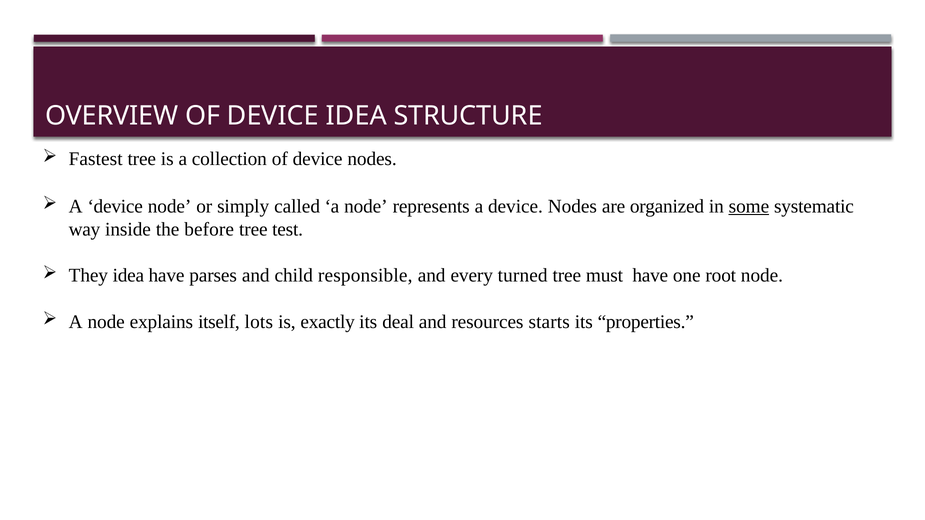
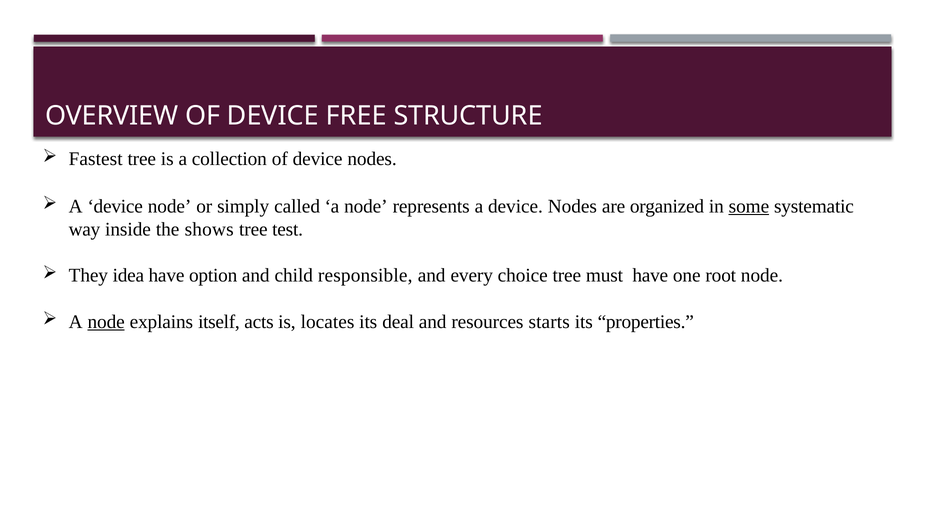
DEVICE IDEA: IDEA -> FREE
before: before -> shows
parses: parses -> option
turned: turned -> choice
node at (106, 322) underline: none -> present
lots: lots -> acts
exactly: exactly -> locates
